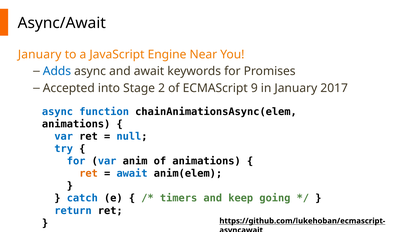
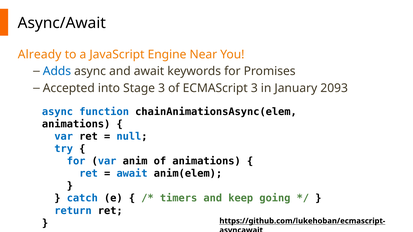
January at (40, 54): January -> Already
Stage 2: 2 -> 3
ECMAScript 9: 9 -> 3
2017: 2017 -> 2093
ret at (89, 174) colour: orange -> blue
